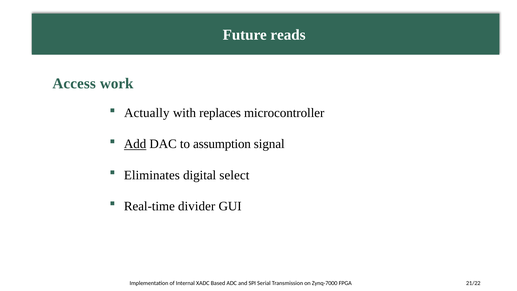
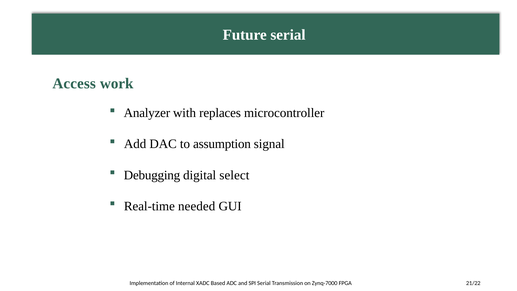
Future reads: reads -> serial
Actually: Actually -> Analyzer
Add underline: present -> none
Eliminates: Eliminates -> Debugging
divider: divider -> needed
